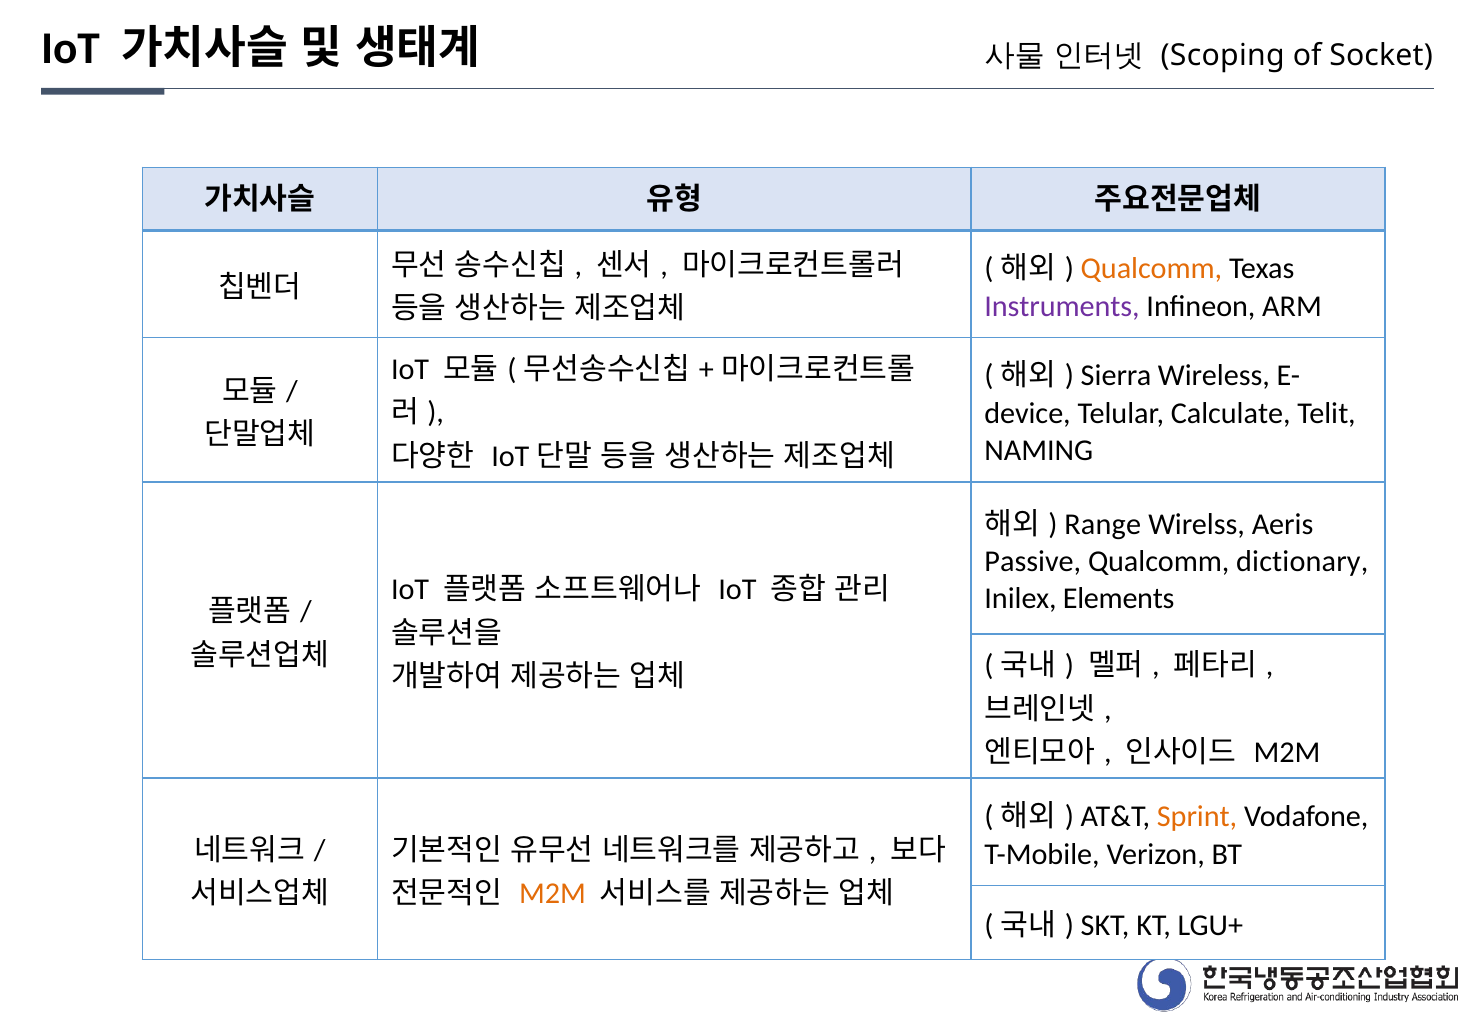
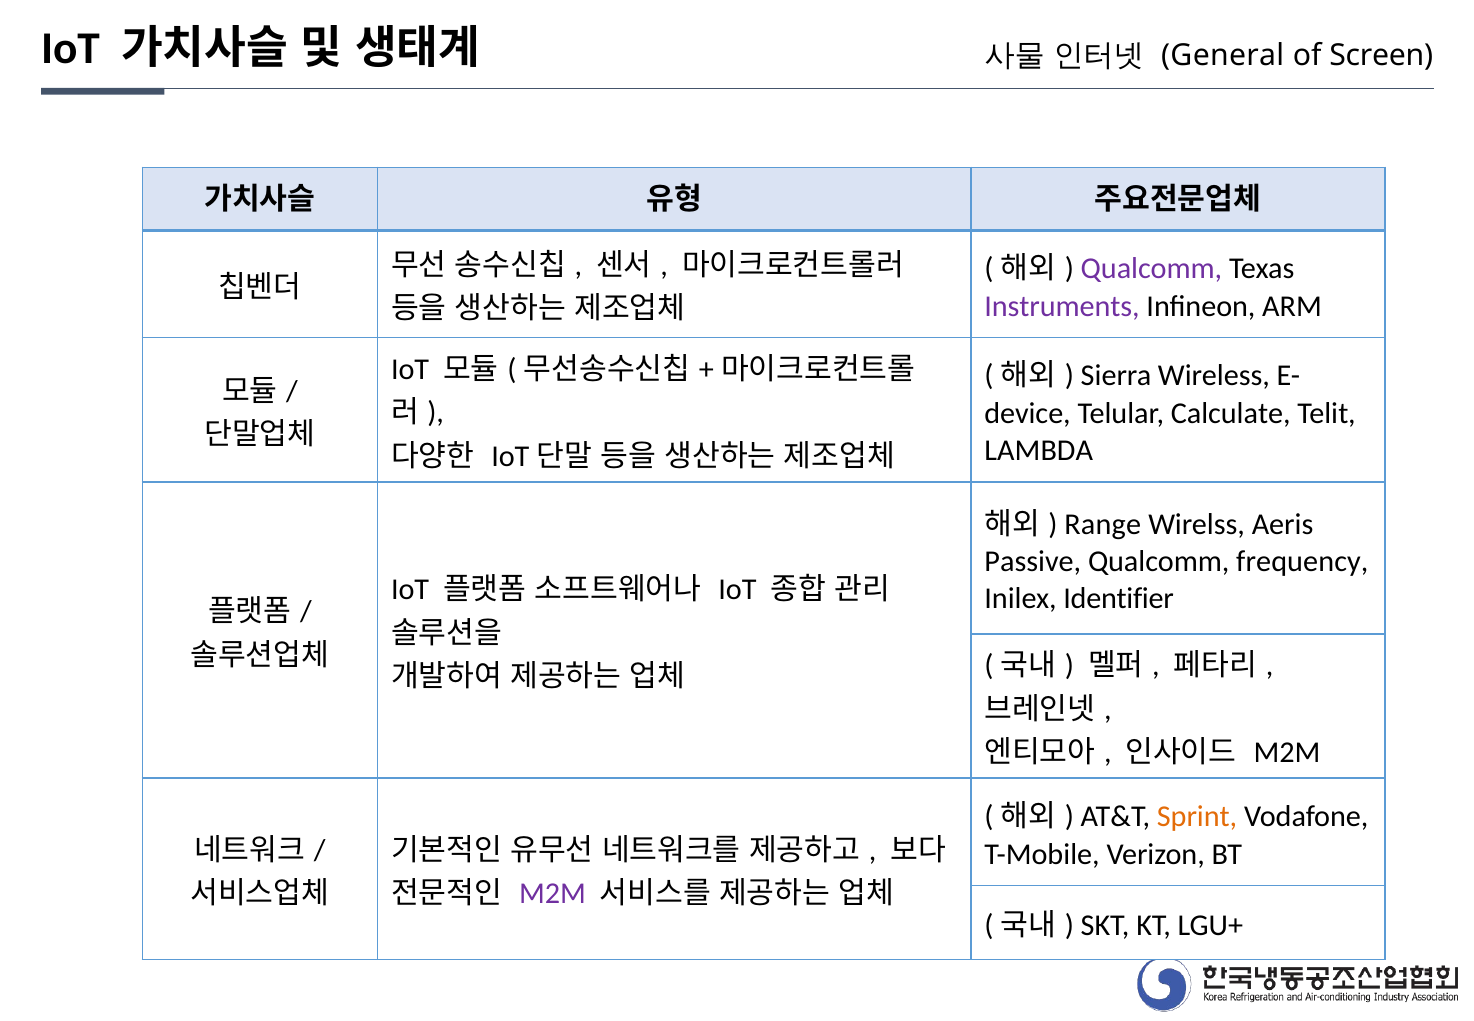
Scoping: Scoping -> General
Socket: Socket -> Screen
Qualcomm at (1151, 268) colour: orange -> purple
NAMING: NAMING -> LAMBDA
dictionary: dictionary -> frequency
Elements: Elements -> Identifier
M2M at (552, 893) colour: orange -> purple
